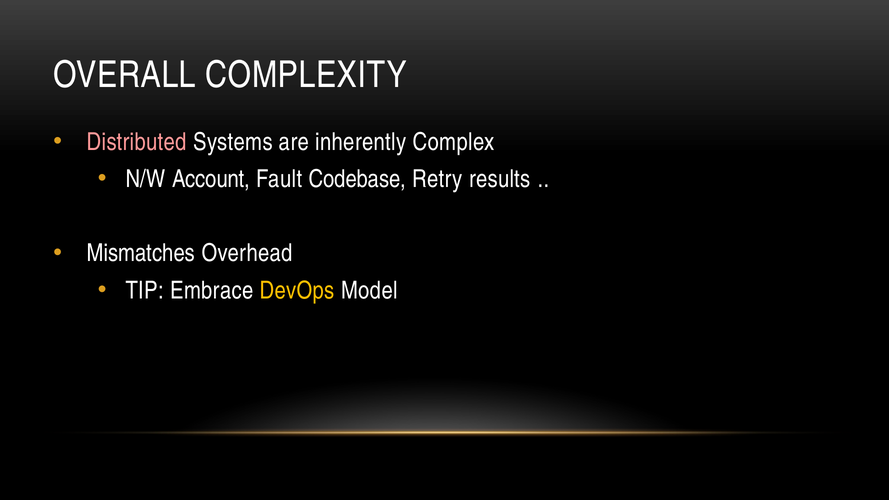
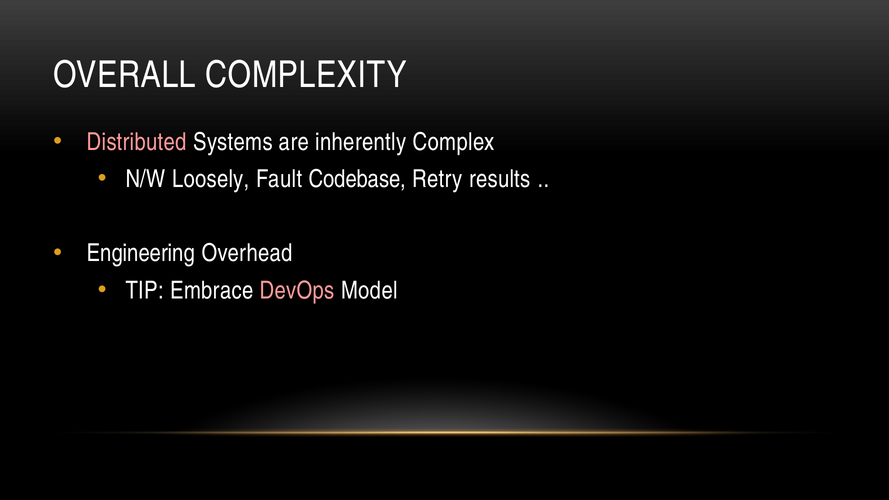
Account: Account -> Loosely
Mismatches: Mismatches -> Engineering
DevOps colour: yellow -> pink
